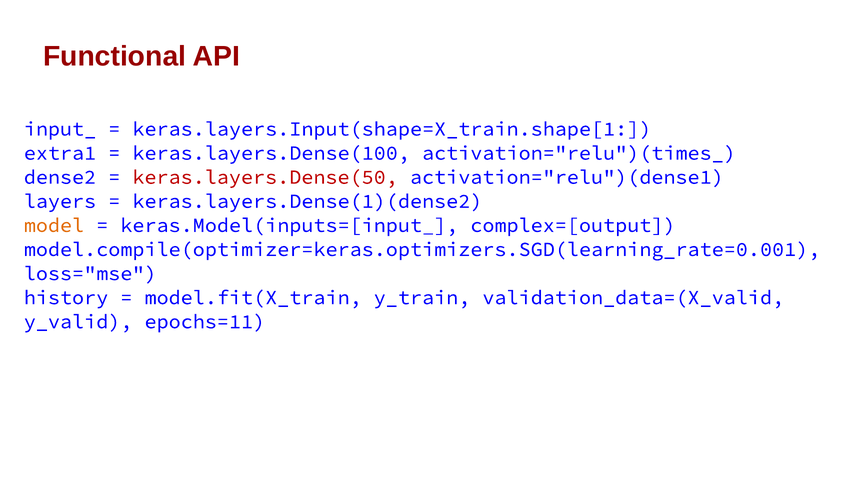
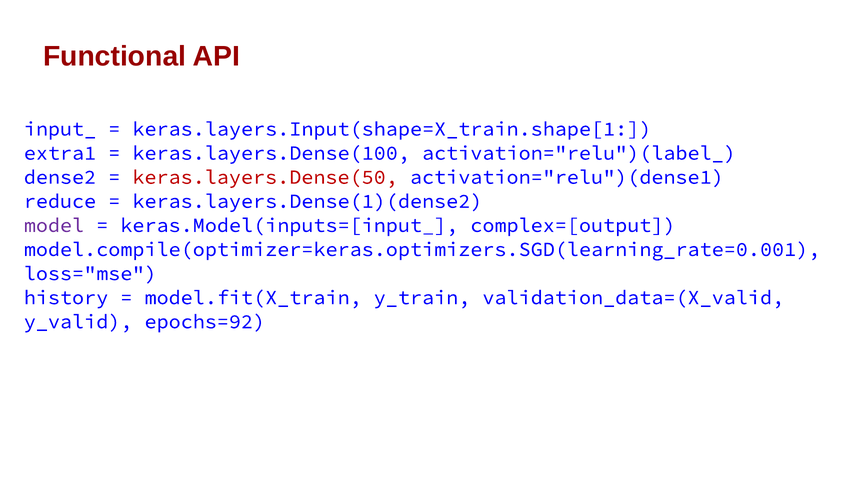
activation="relu")(times_: activation="relu")(times_ -> activation="relu")(label_
layers: layers -> reduce
model colour: orange -> purple
epochs=11: epochs=11 -> epochs=92
